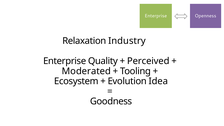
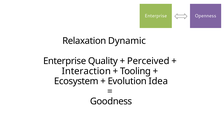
Industry: Industry -> Dynamic
Moderated: Moderated -> Interaction
